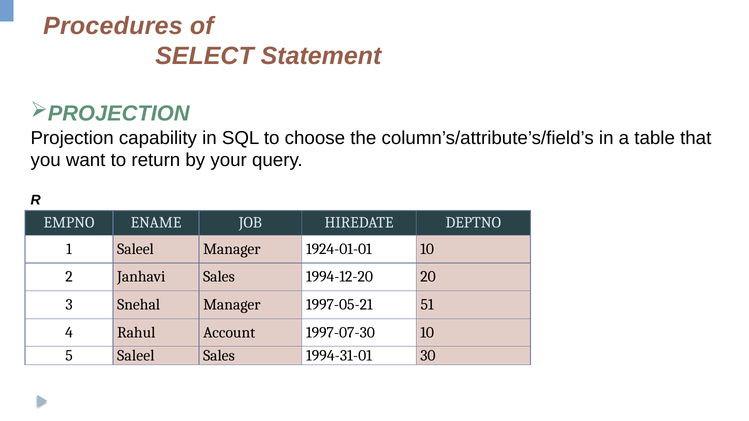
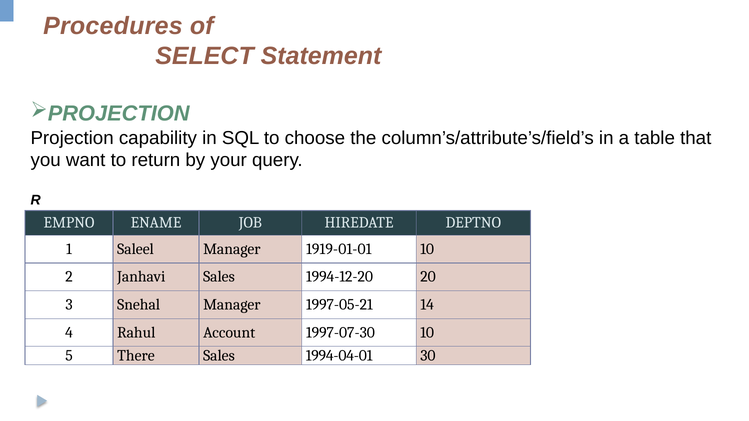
1924-01-01: 1924-01-01 -> 1919-01-01
51: 51 -> 14
5 Saleel: Saleel -> There
1994-31-01: 1994-31-01 -> 1994-04-01
